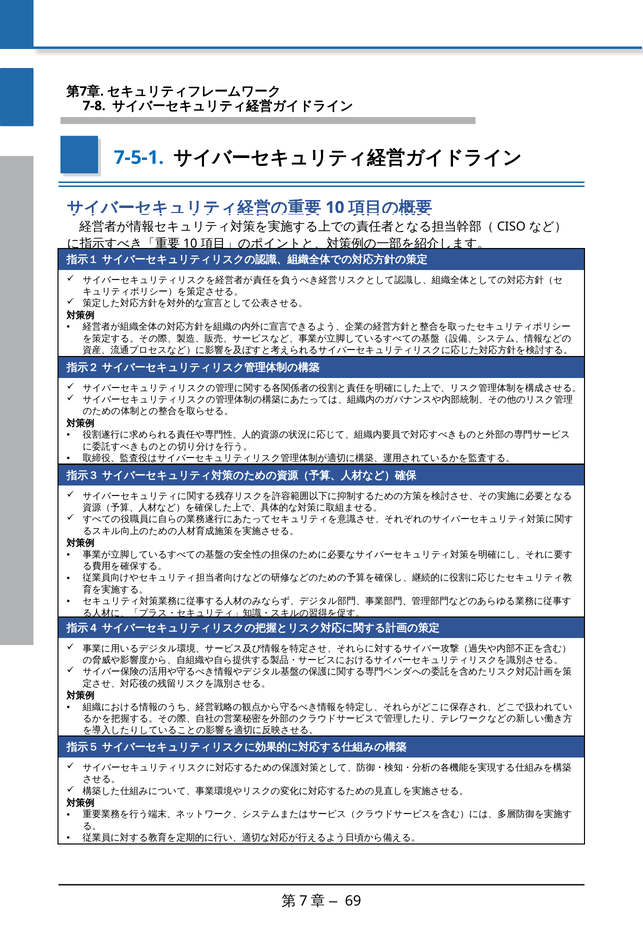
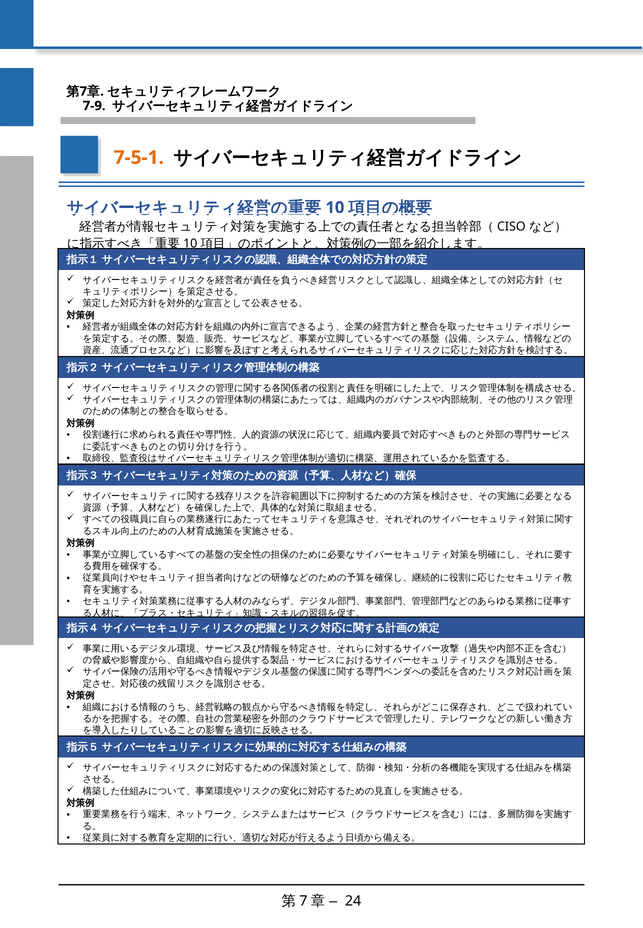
7-8: 7-8 -> 7-9
7-5-1 colour: blue -> orange
69: 69 -> 24
